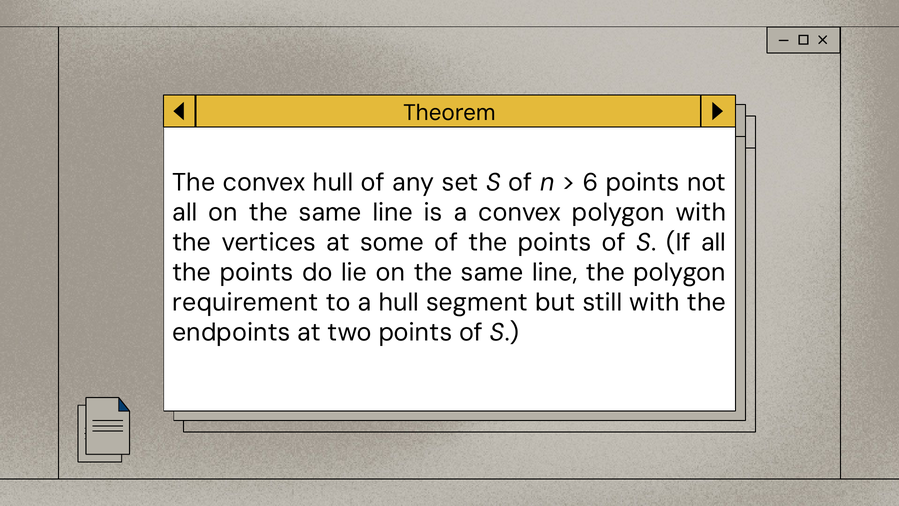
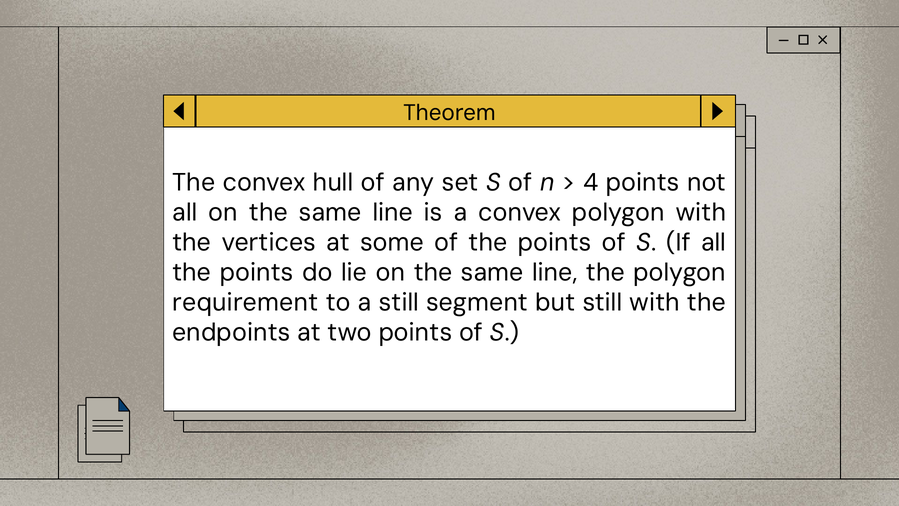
6: 6 -> 4
a hull: hull -> still
